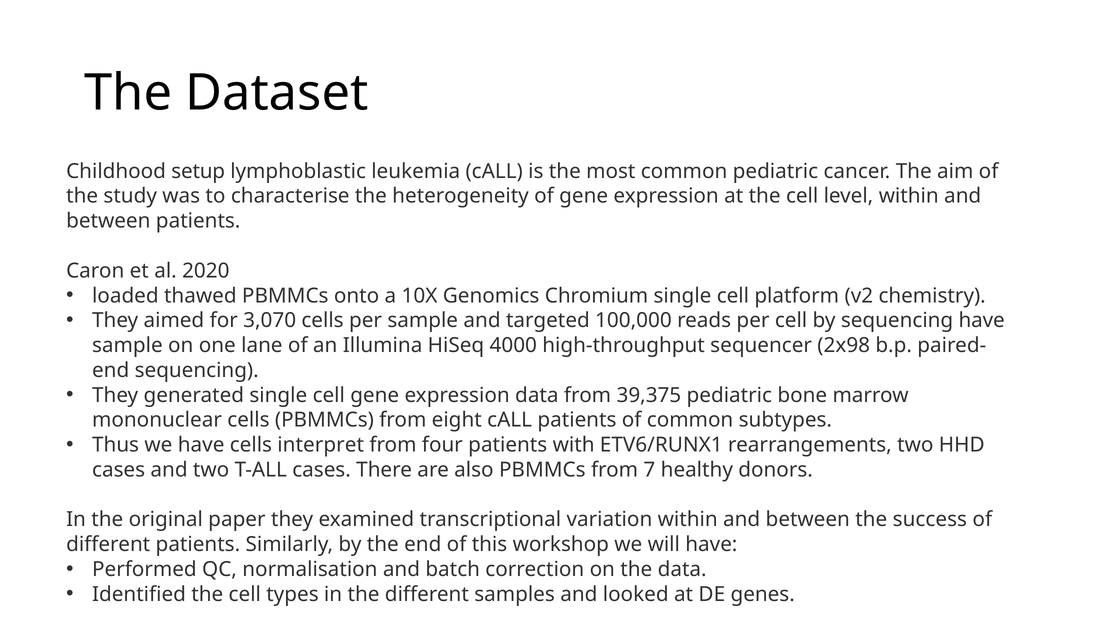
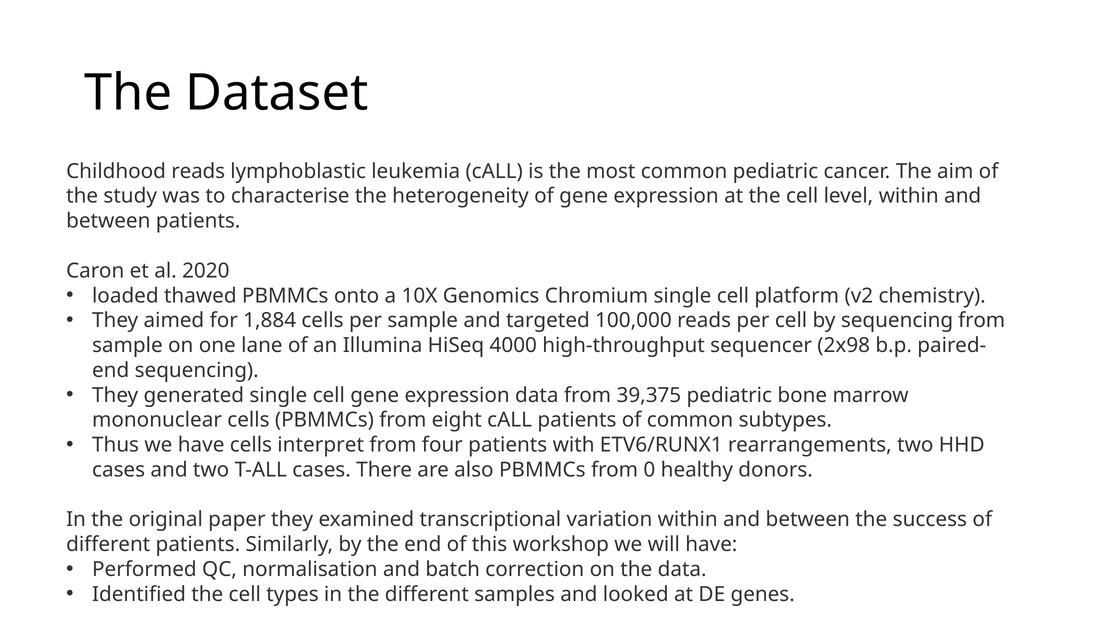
Childhood setup: setup -> reads
3,070: 3,070 -> 1,884
sequencing have: have -> from
7: 7 -> 0
